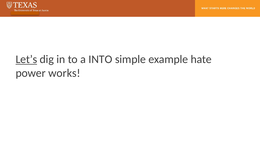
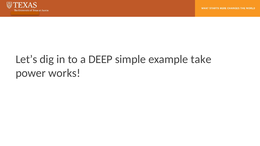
Let’s underline: present -> none
INTO: INTO -> DEEP
hate: hate -> take
